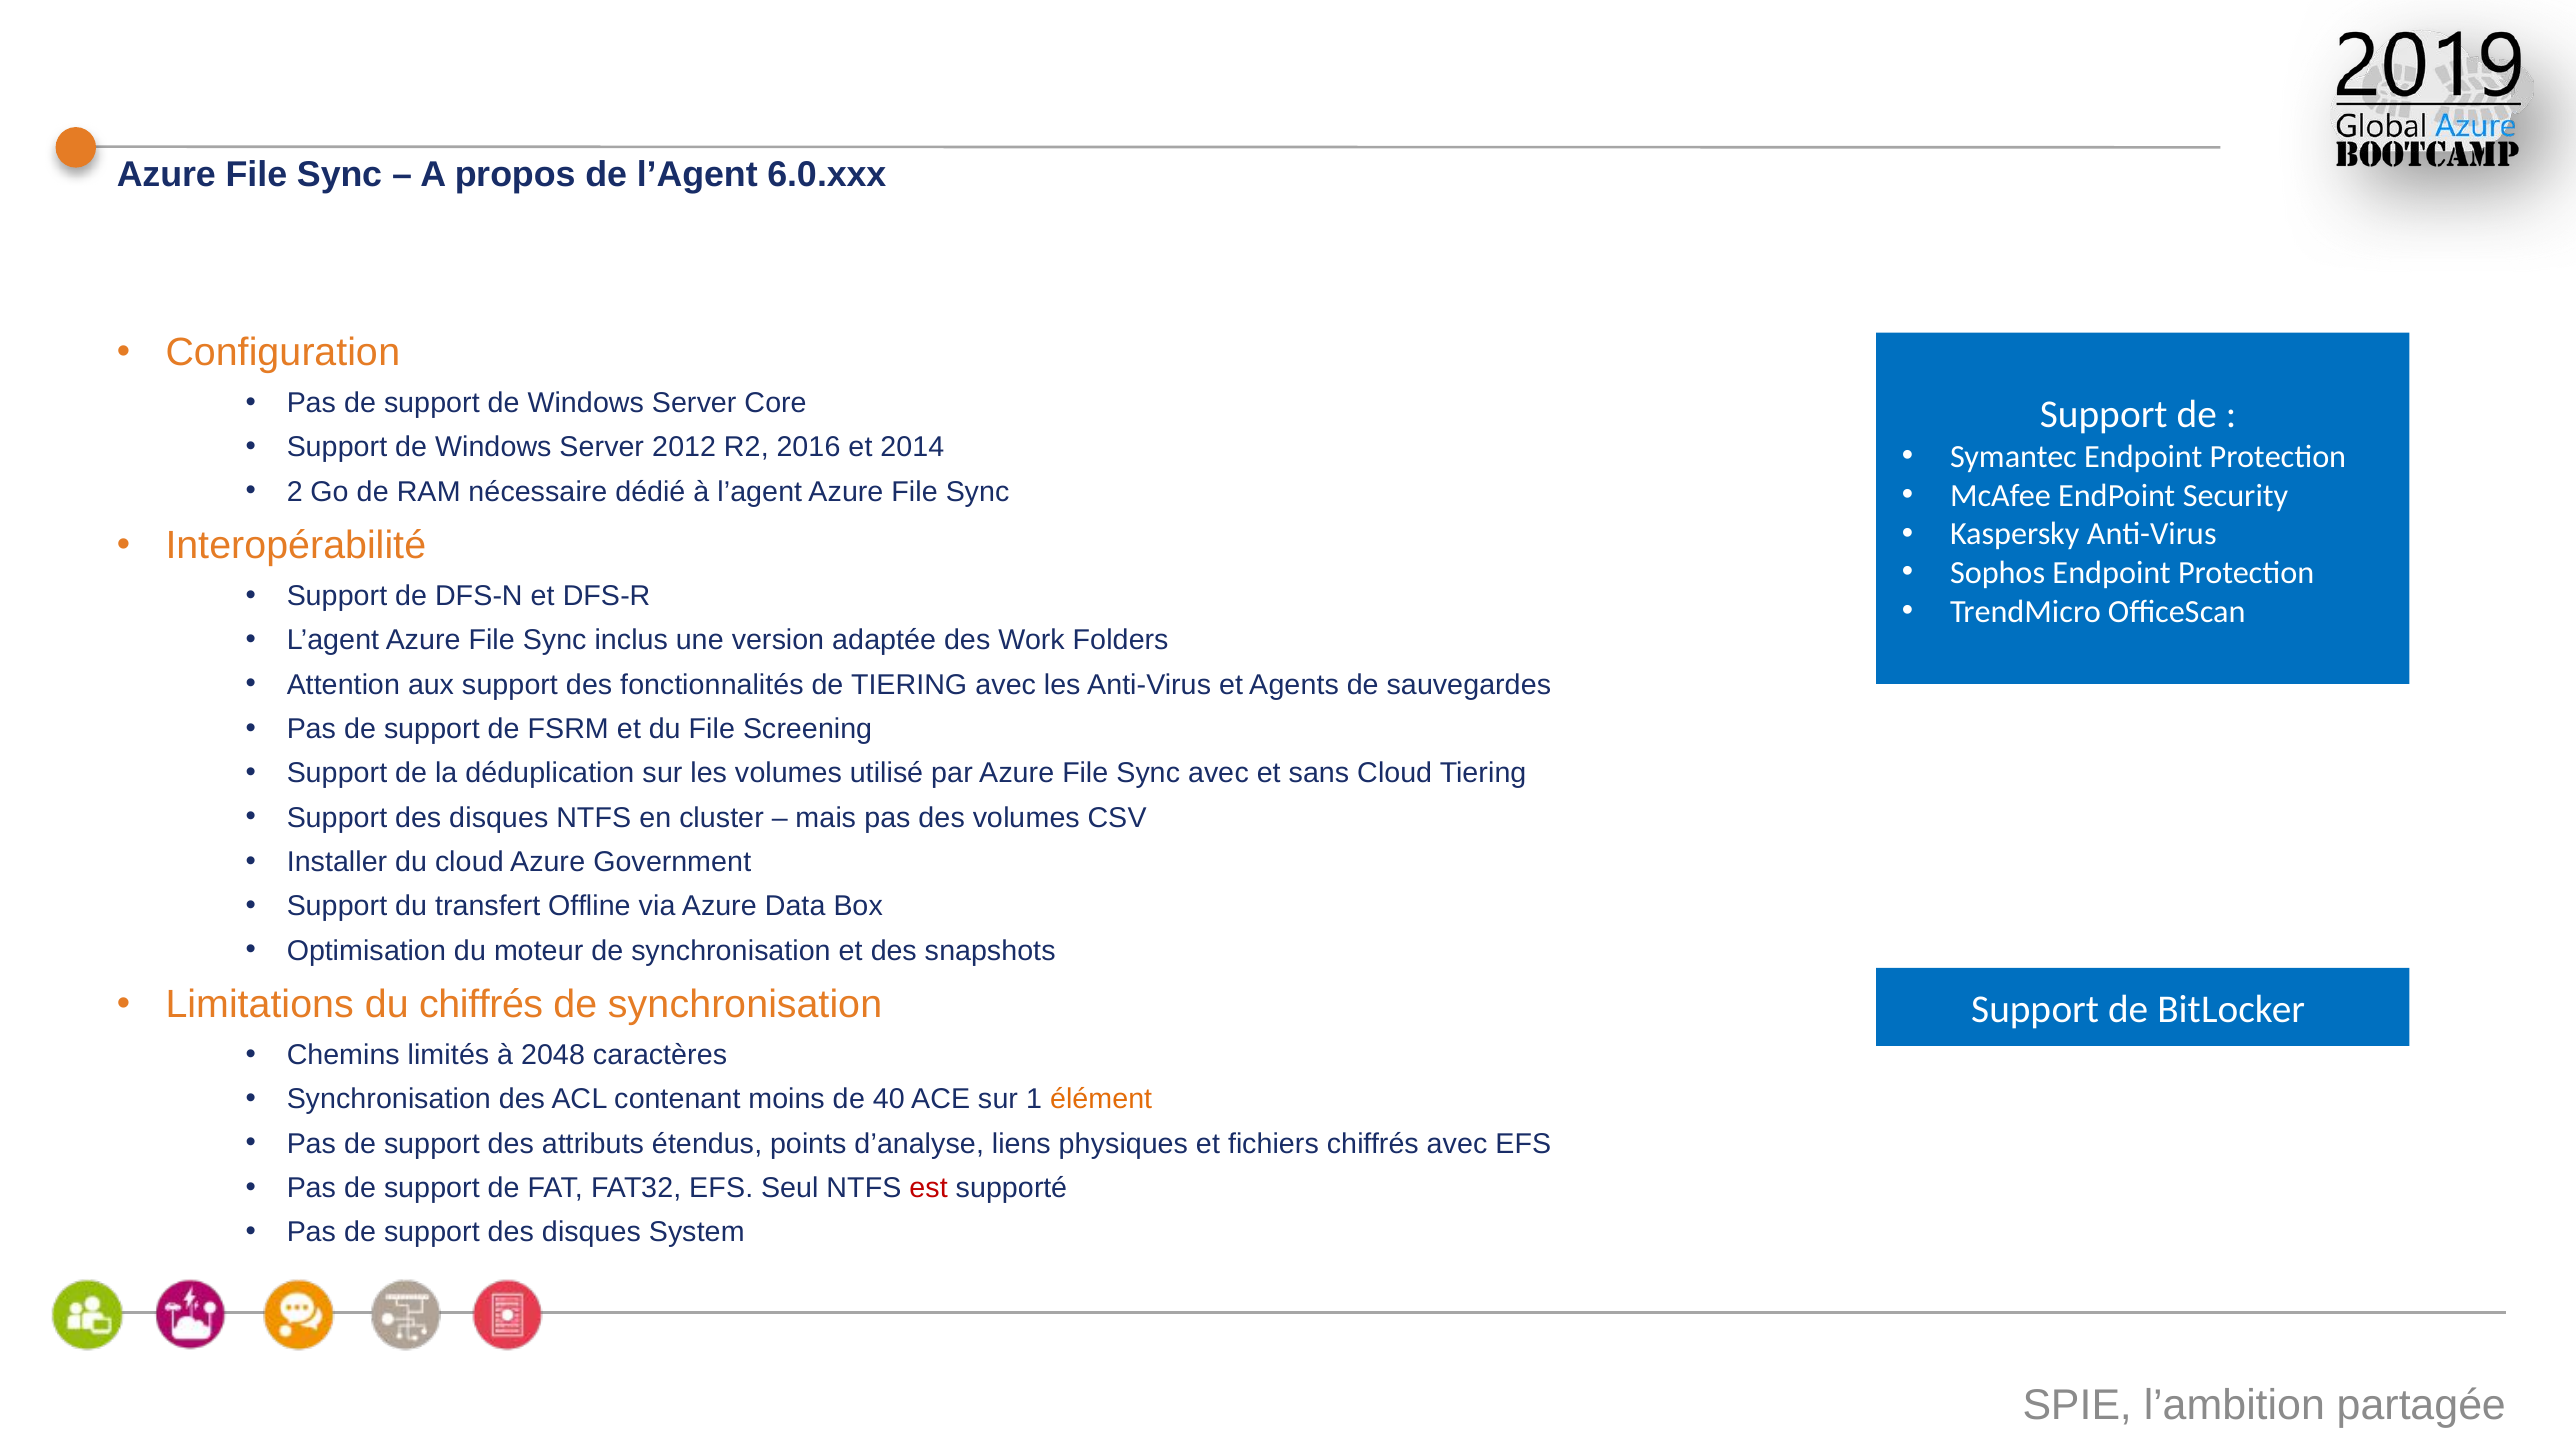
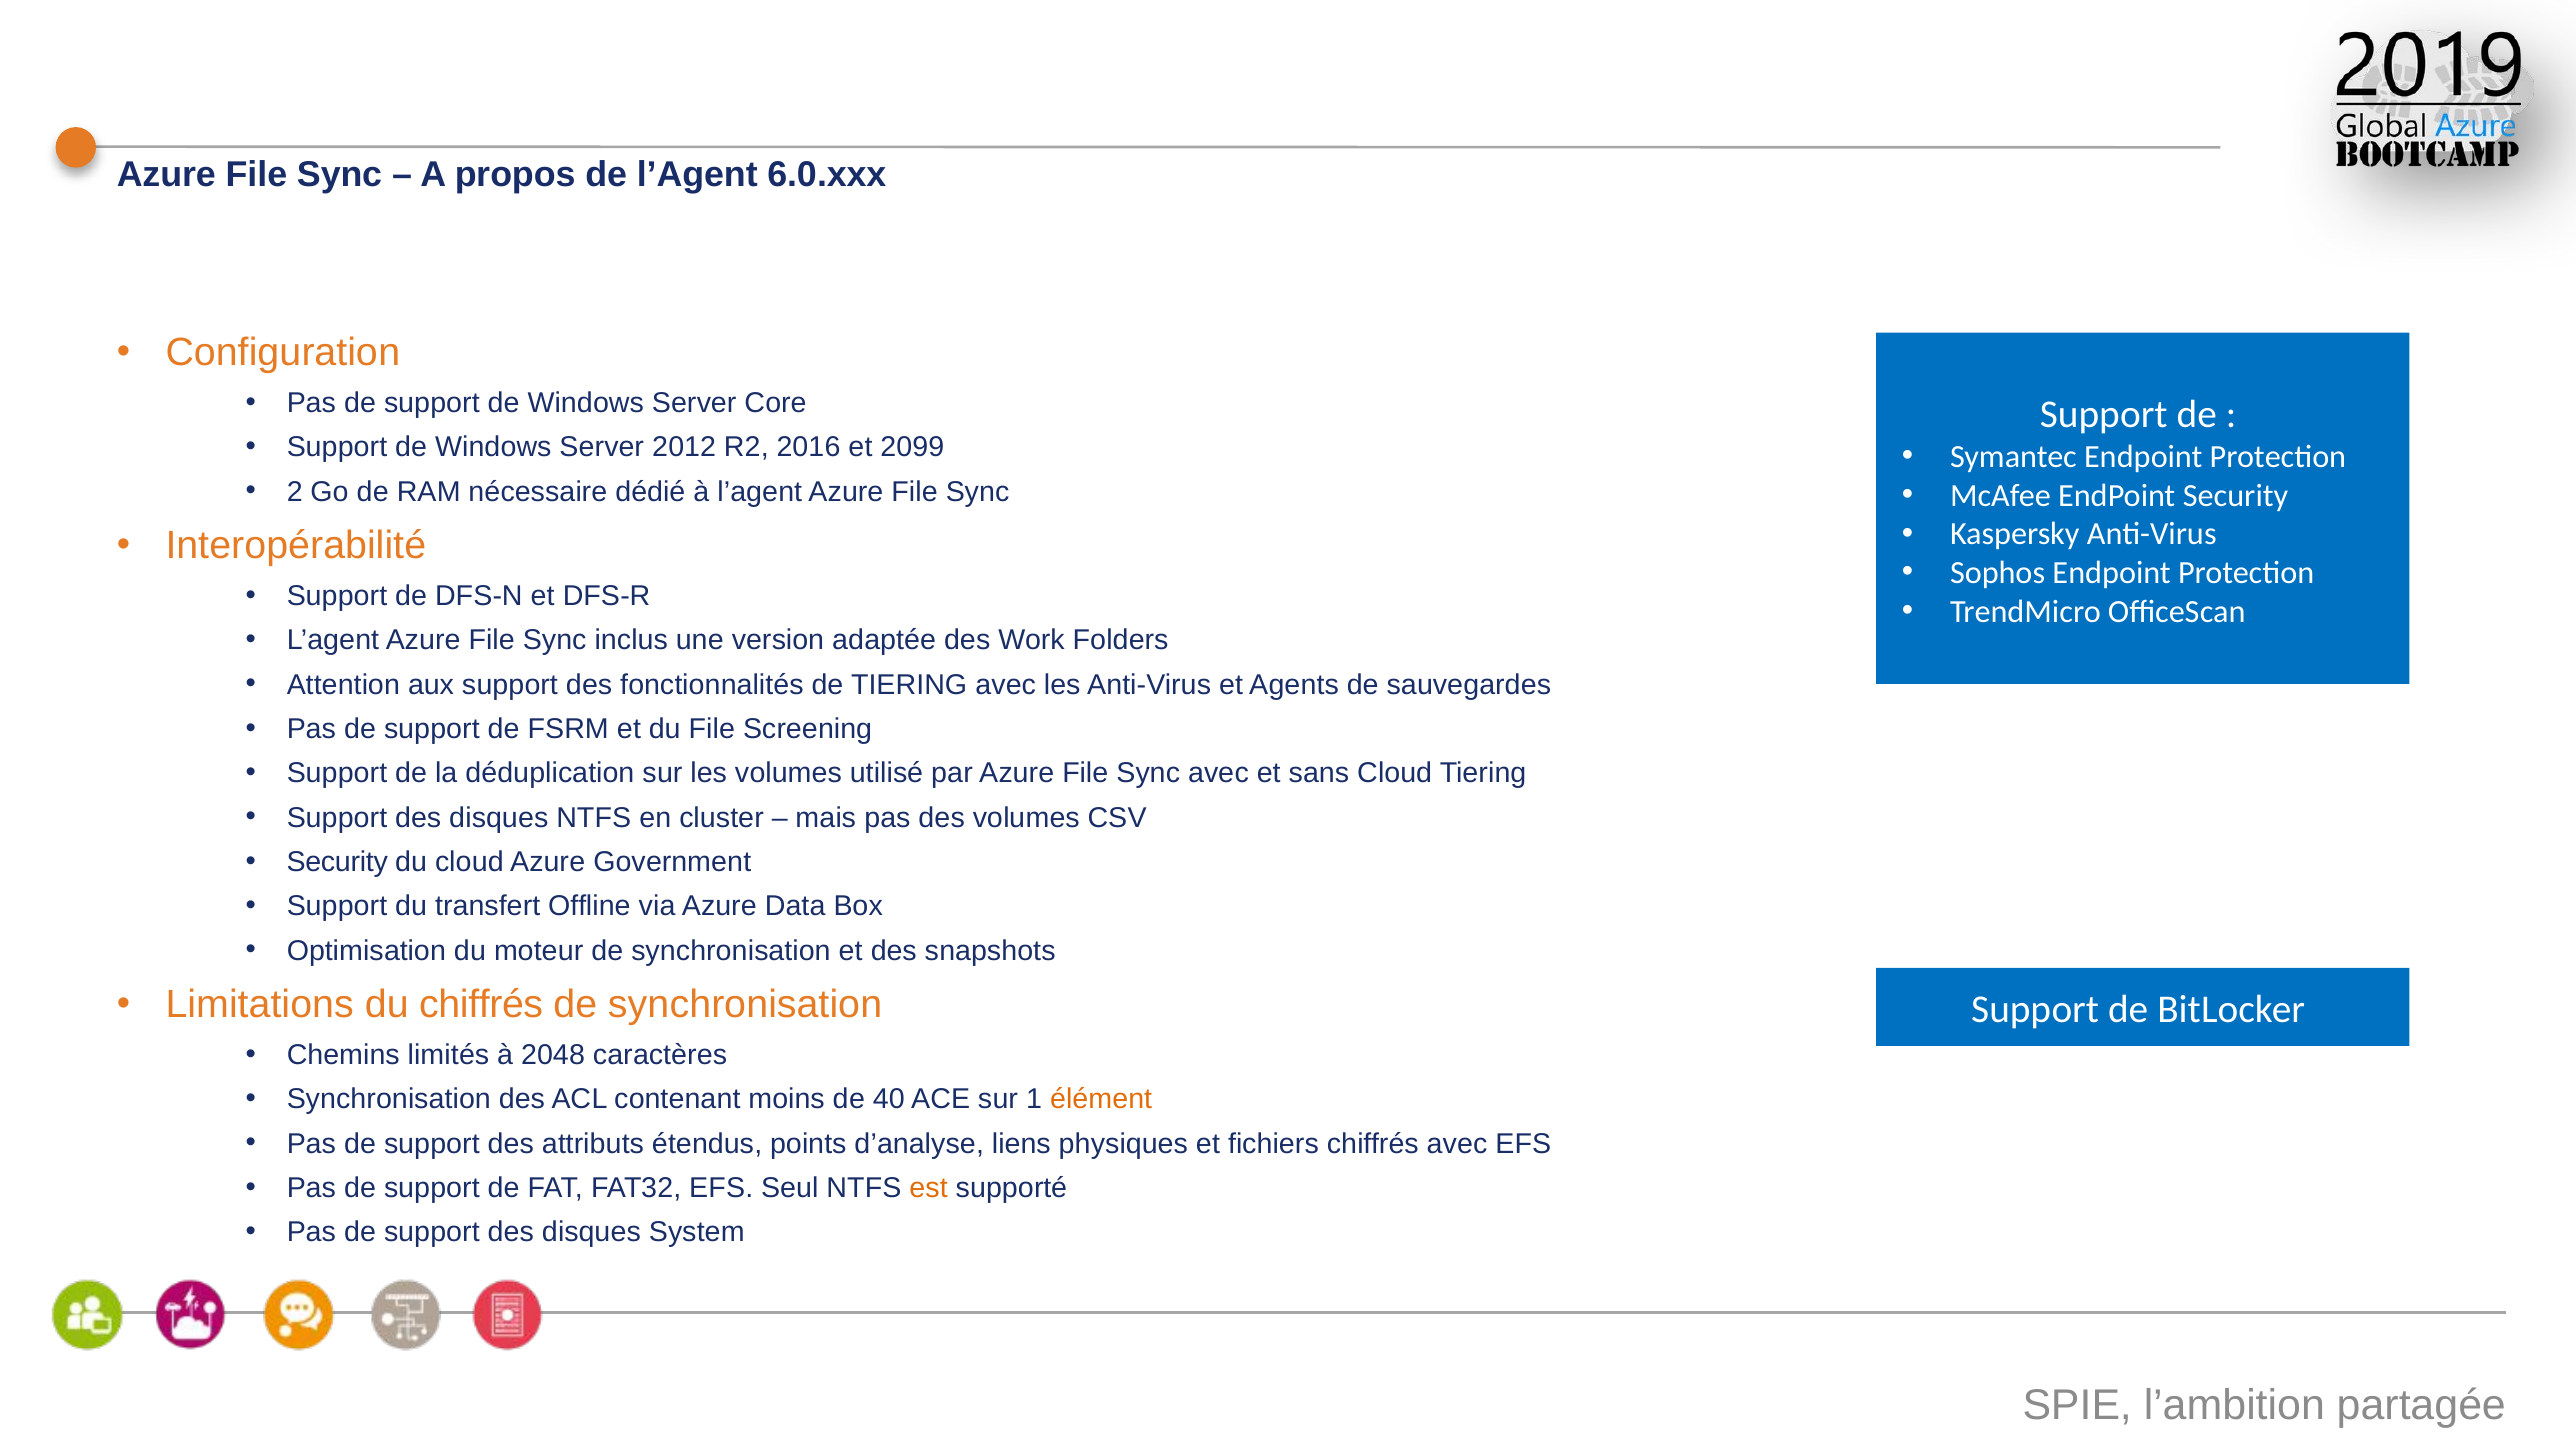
2014: 2014 -> 2099
Installer at (337, 862): Installer -> Security
est colour: red -> orange
